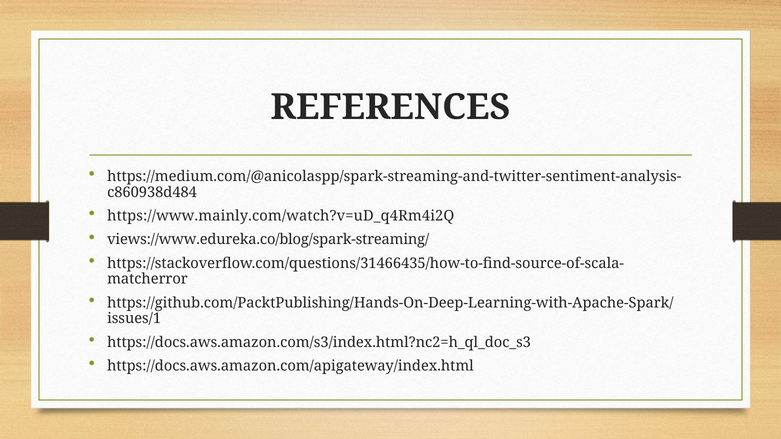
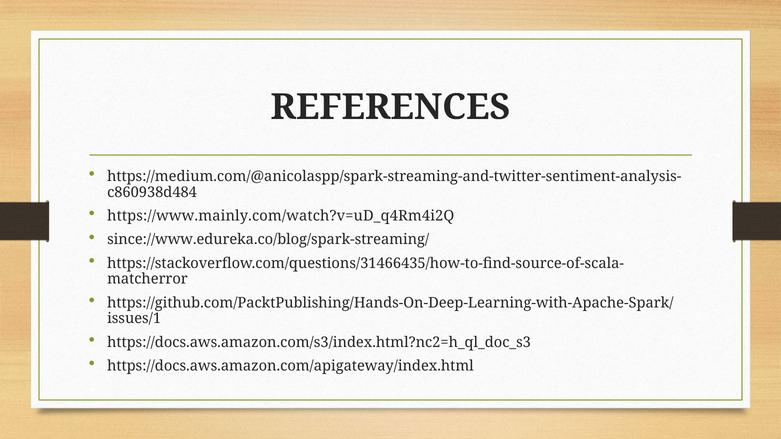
views://www.edureka.co/blog/spark-streaming/: views://www.edureka.co/blog/spark-streaming/ -> since://www.edureka.co/blog/spark-streaming/
